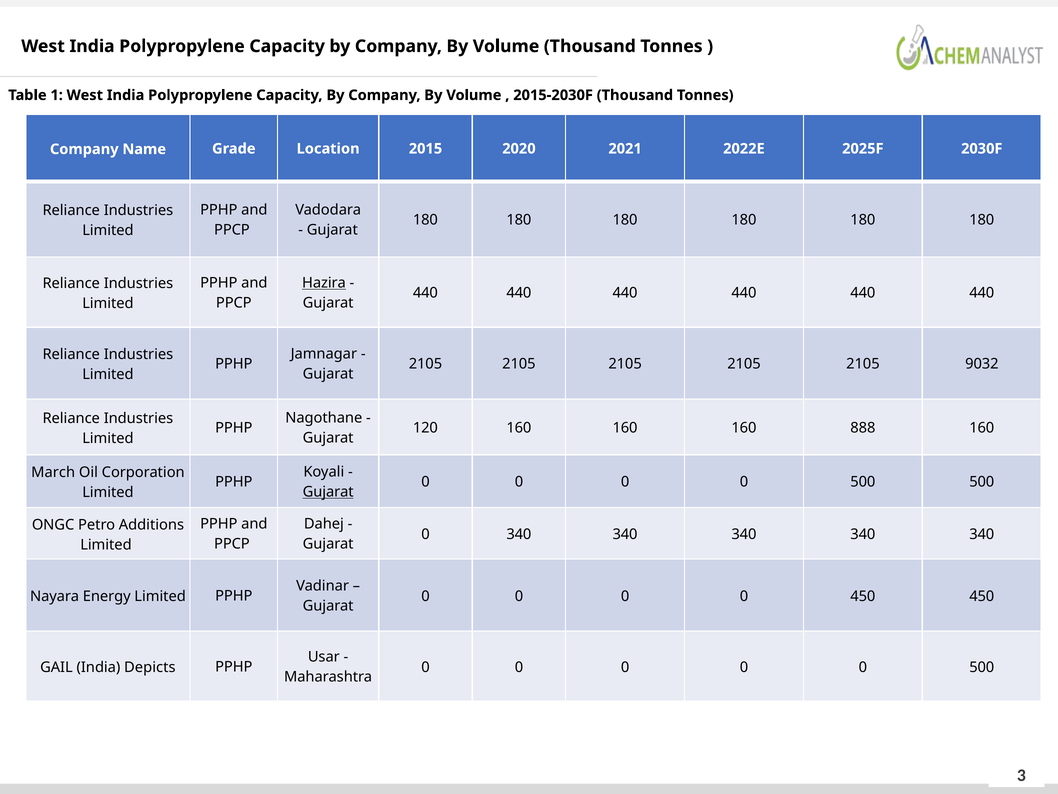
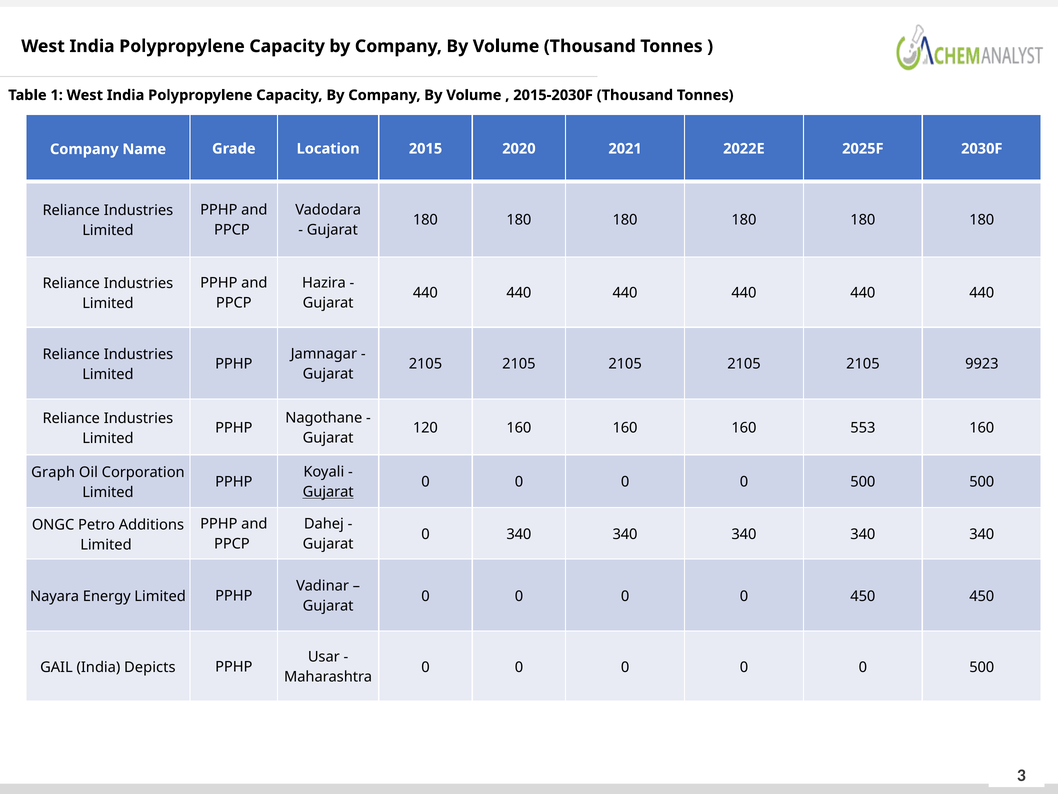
Hazira underline: present -> none
9032: 9032 -> 9923
888: 888 -> 553
March: March -> Graph
